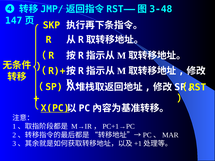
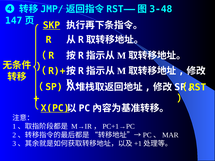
SKP underline: none -> present
